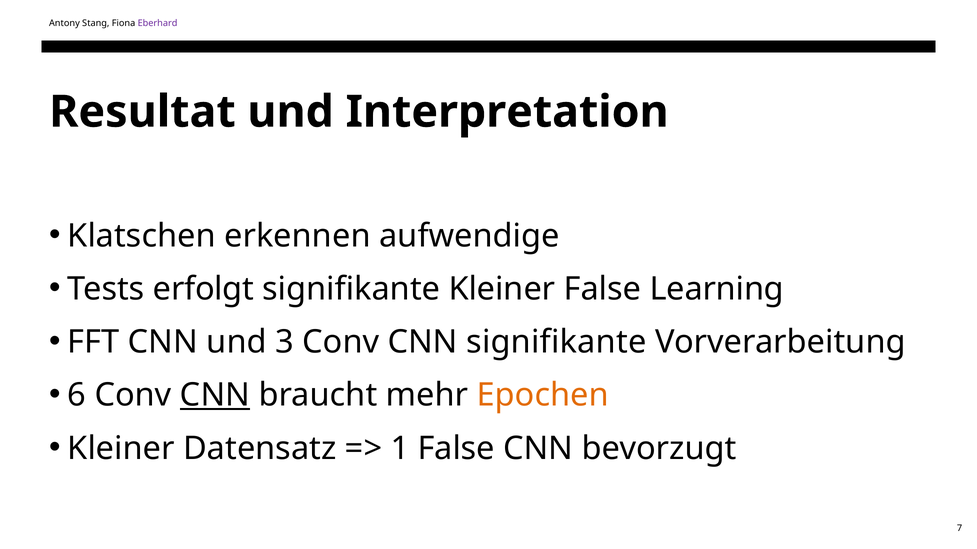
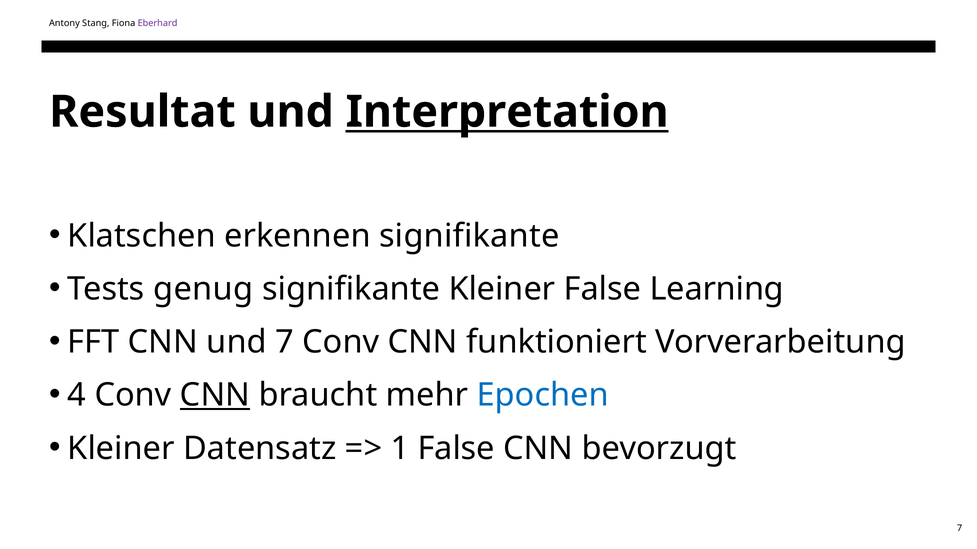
Interpretation underline: none -> present
erkennen aufwendige: aufwendige -> signifikante
erfolgt: erfolgt -> genug
und 3: 3 -> 7
CNN signifikante: signifikante -> funktioniert
6: 6 -> 4
Epochen colour: orange -> blue
